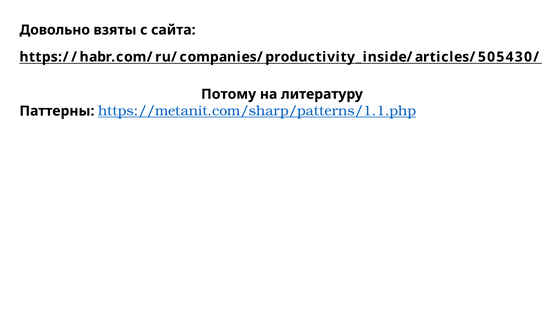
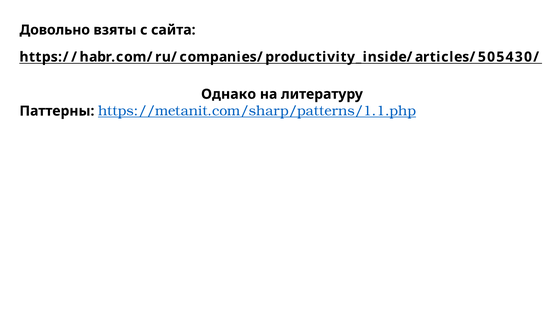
Потому: Потому -> Однако
